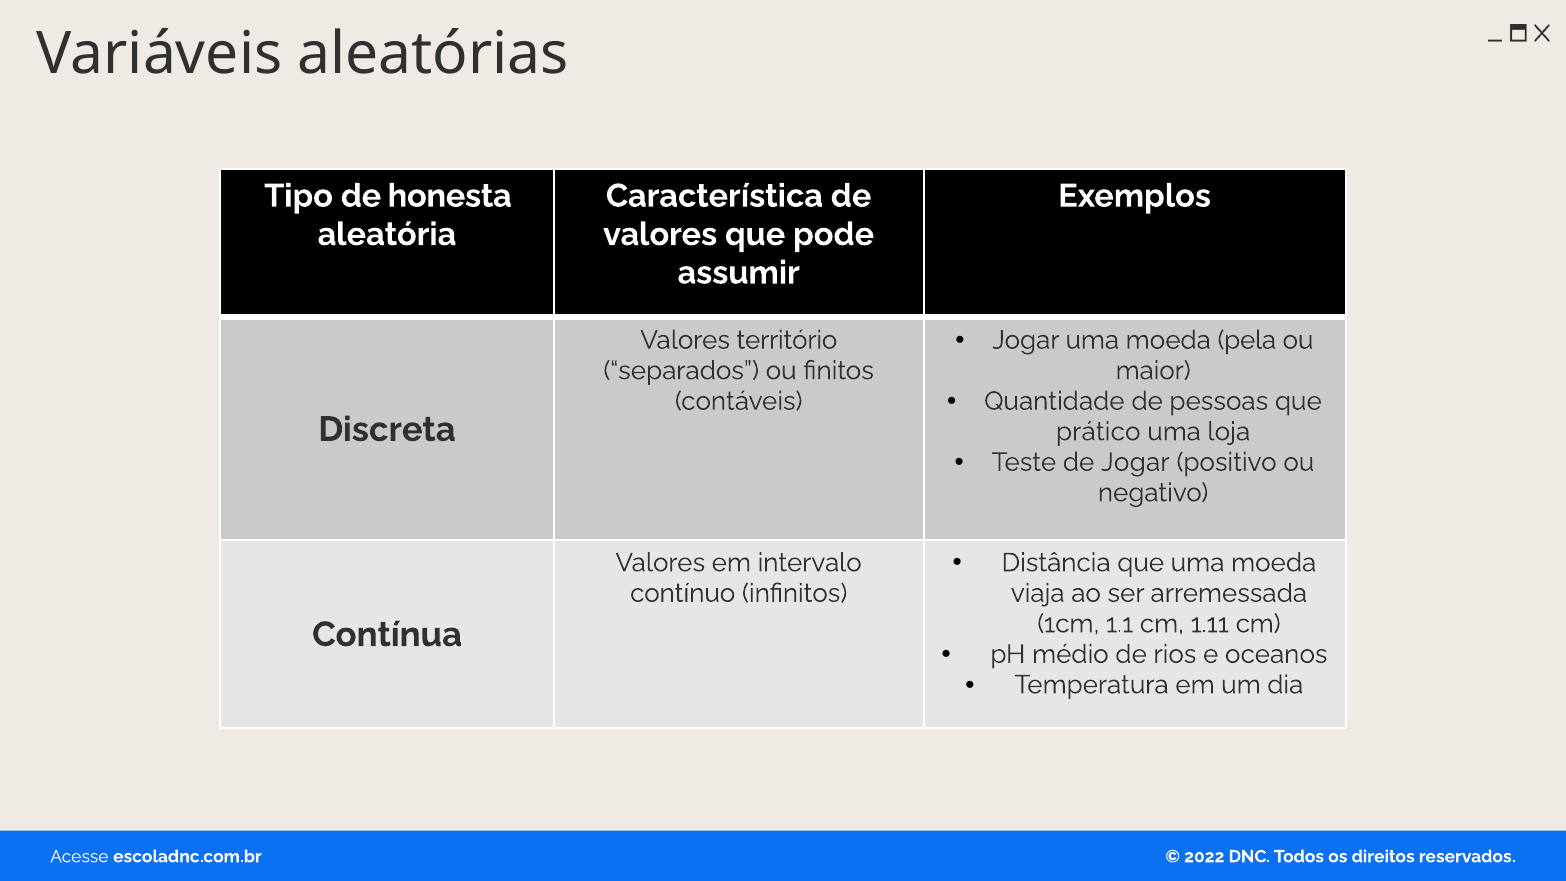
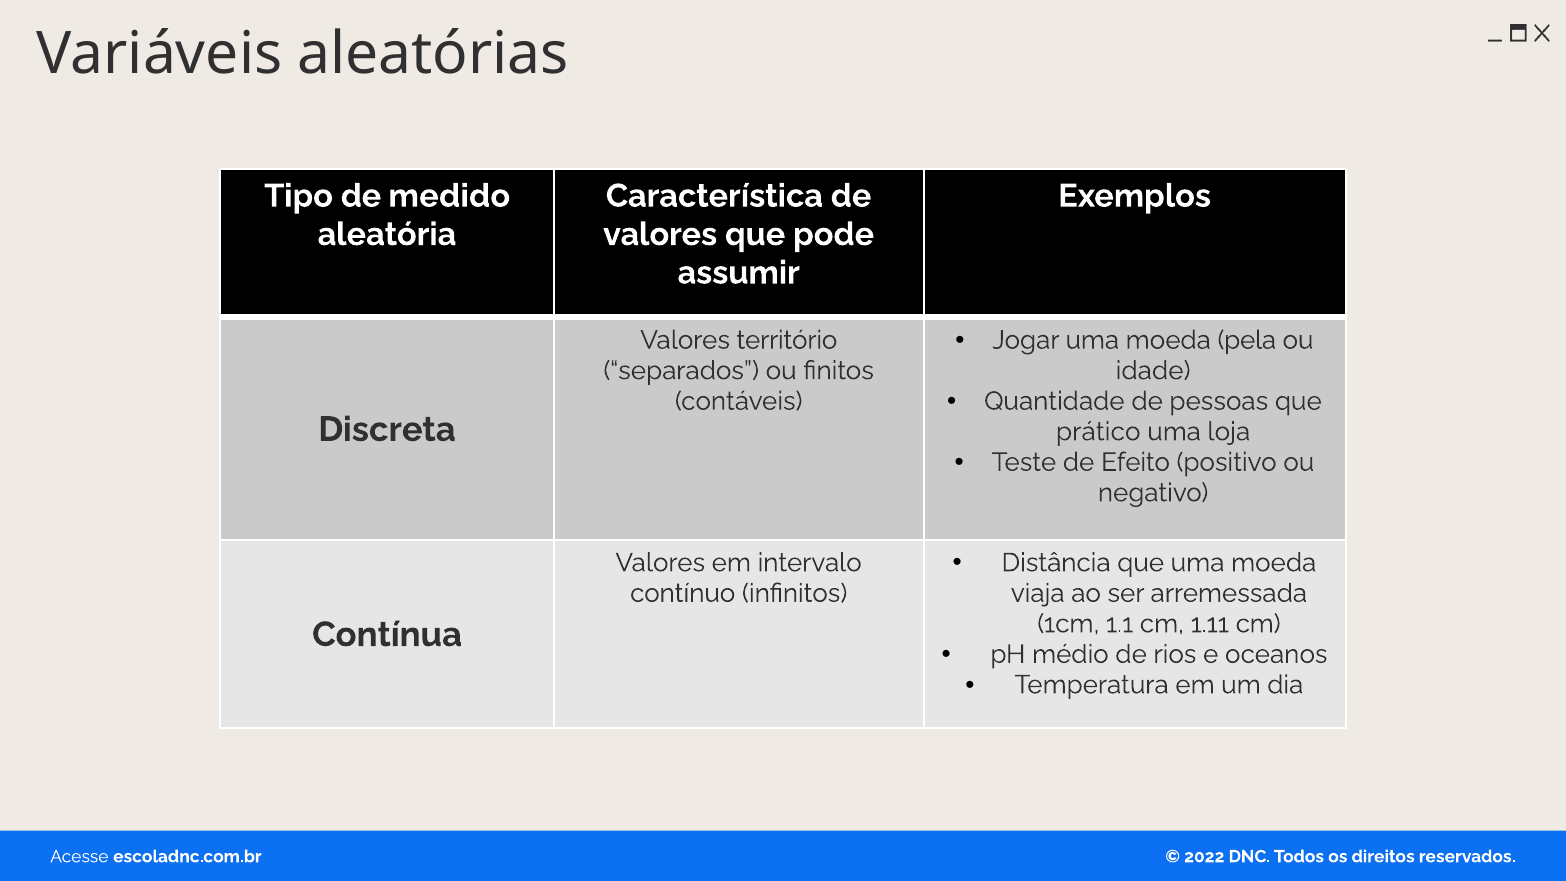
honesta: honesta -> medido
maior: maior -> idade
de Jogar: Jogar -> Efeito
